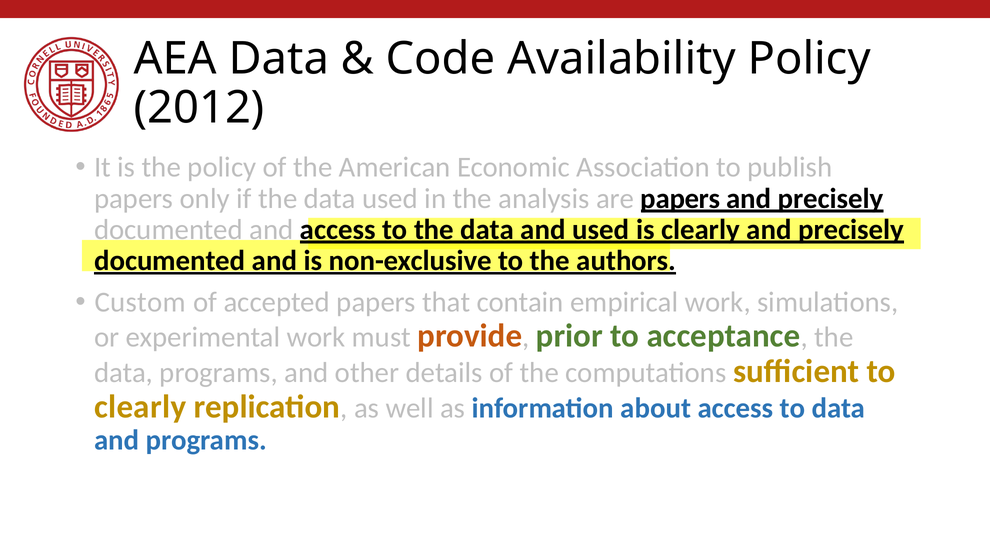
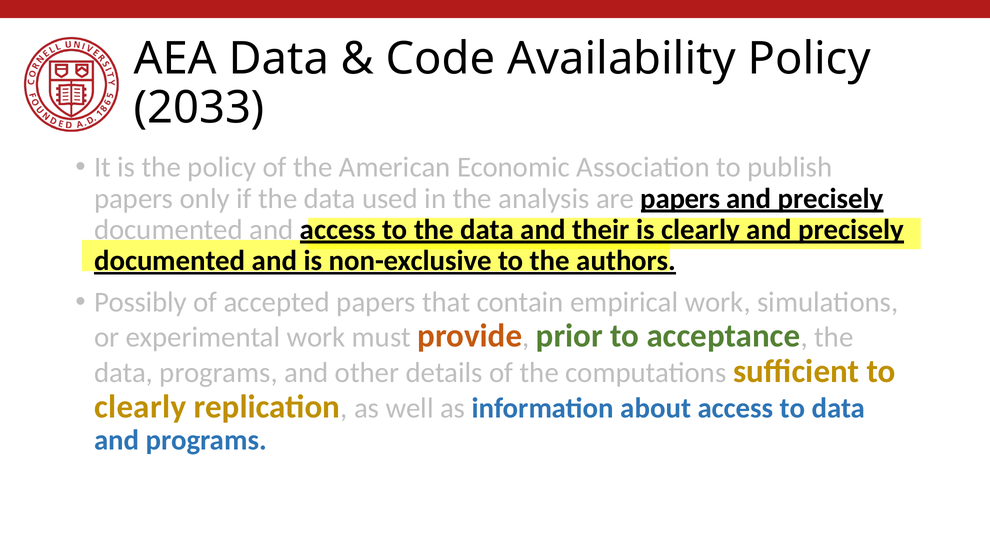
2012: 2012 -> 2033
and used: used -> their
Custom: Custom -> Possibly
